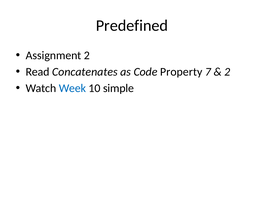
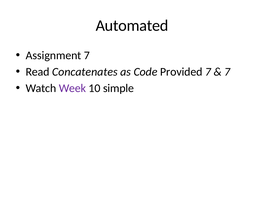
Predefined: Predefined -> Automated
Assignment 2: 2 -> 7
Property: Property -> Provided
2 at (227, 72): 2 -> 7
Week colour: blue -> purple
